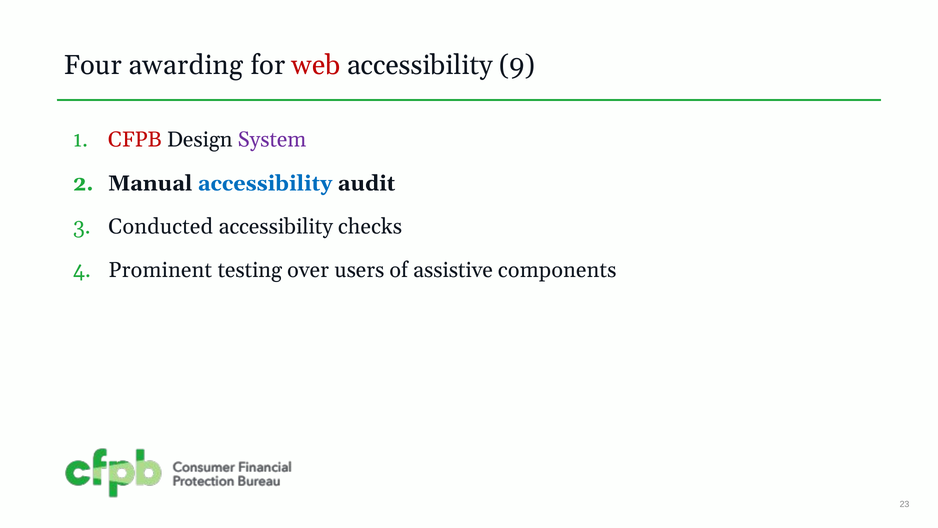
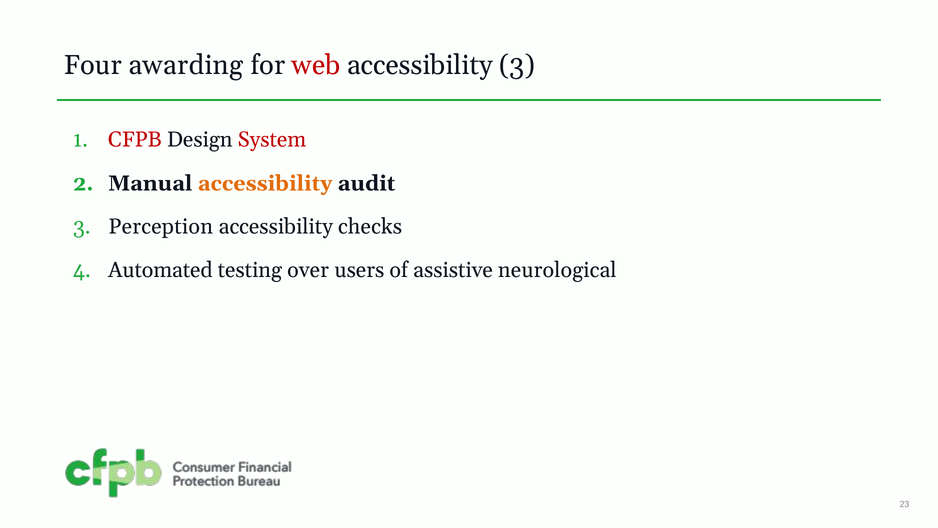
accessibility 9: 9 -> 3
System colour: purple -> red
accessibility at (265, 183) colour: blue -> orange
Conducted: Conducted -> Perception
Prominent: Prominent -> Automated
components: components -> neurological
